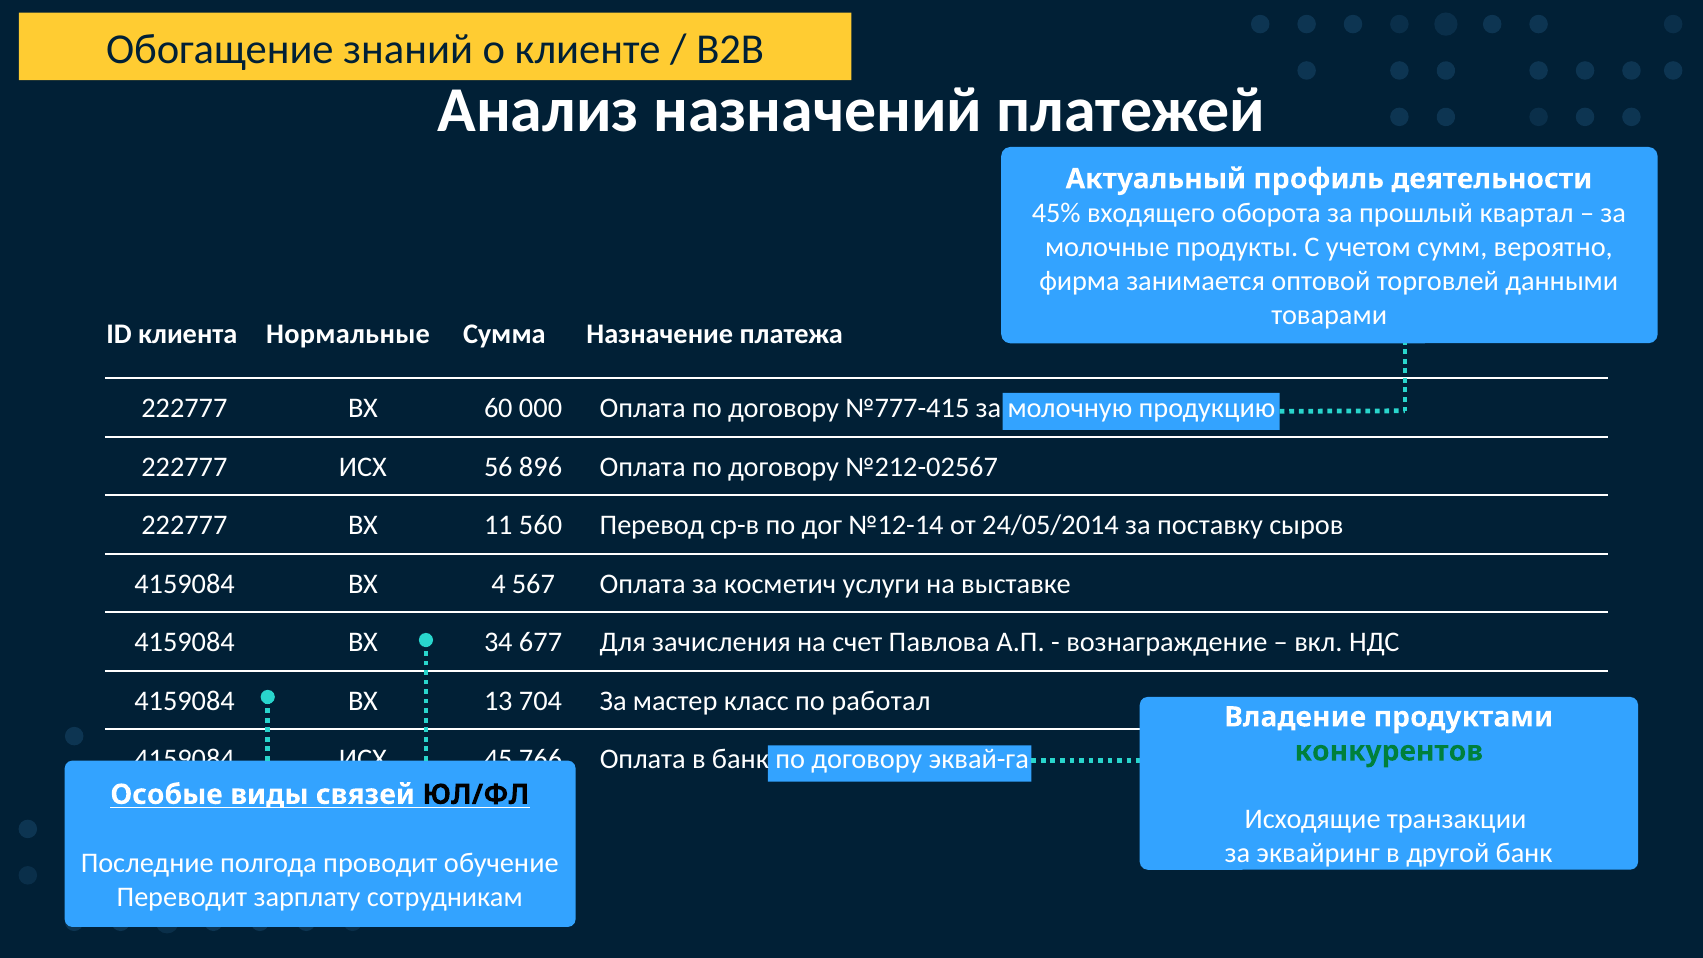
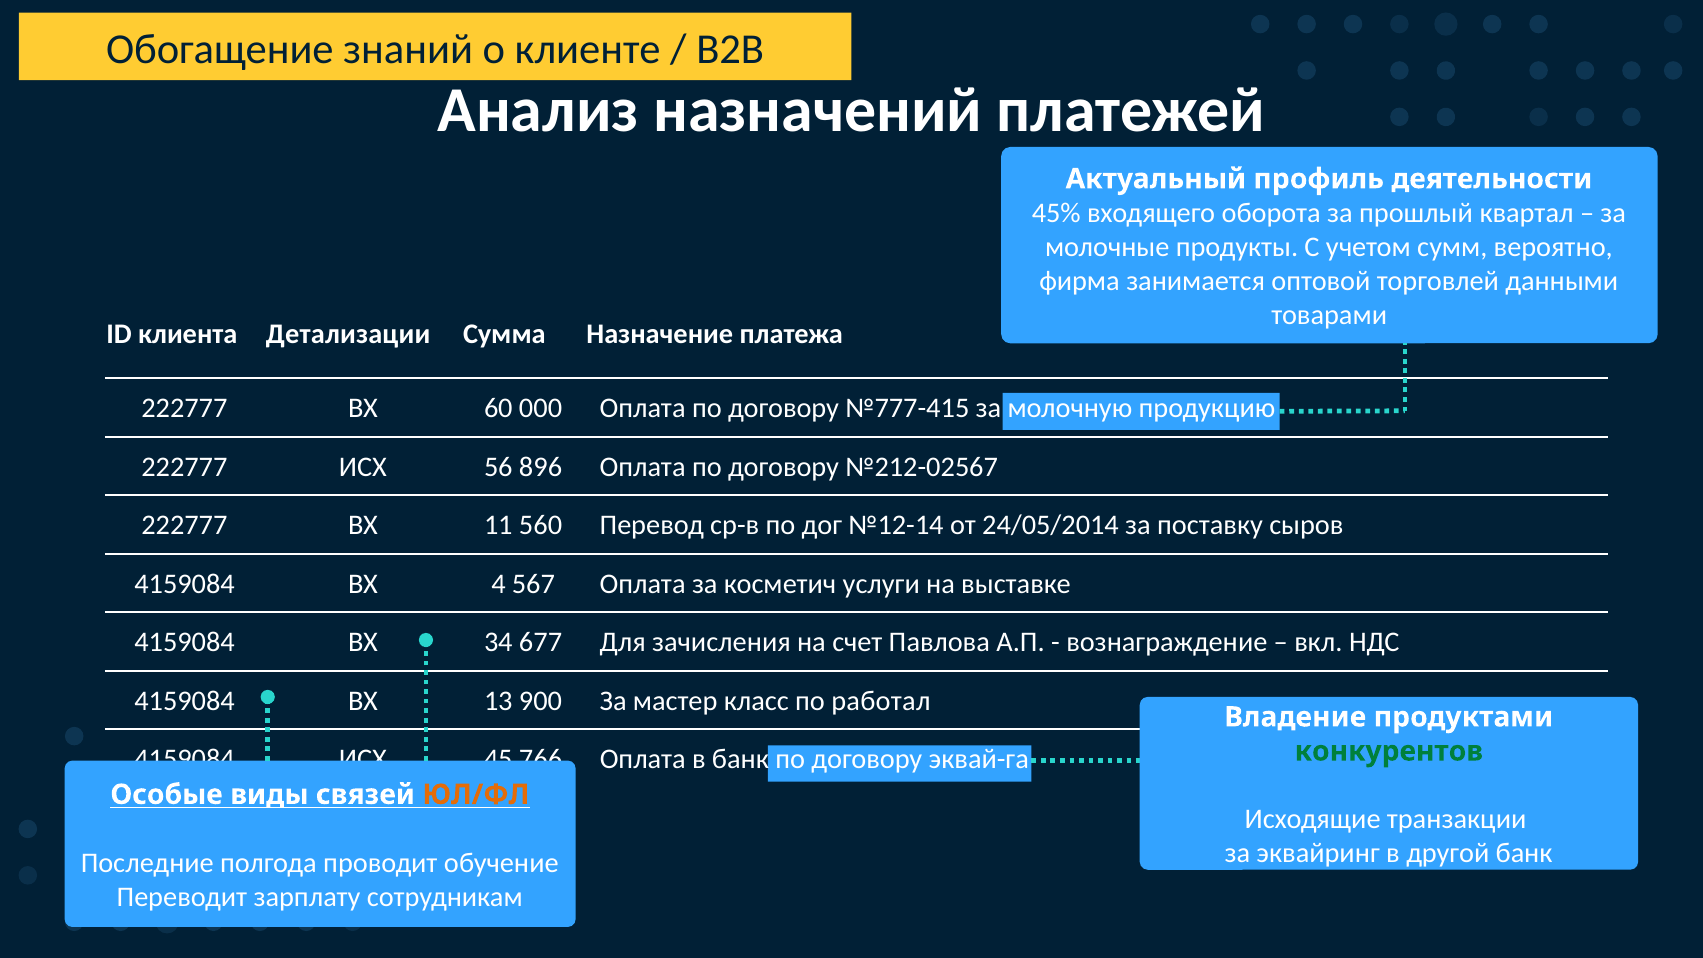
Нормальные: Нормальные -> Детализации
704: 704 -> 900
ЮЛ/ФЛ colour: black -> orange
